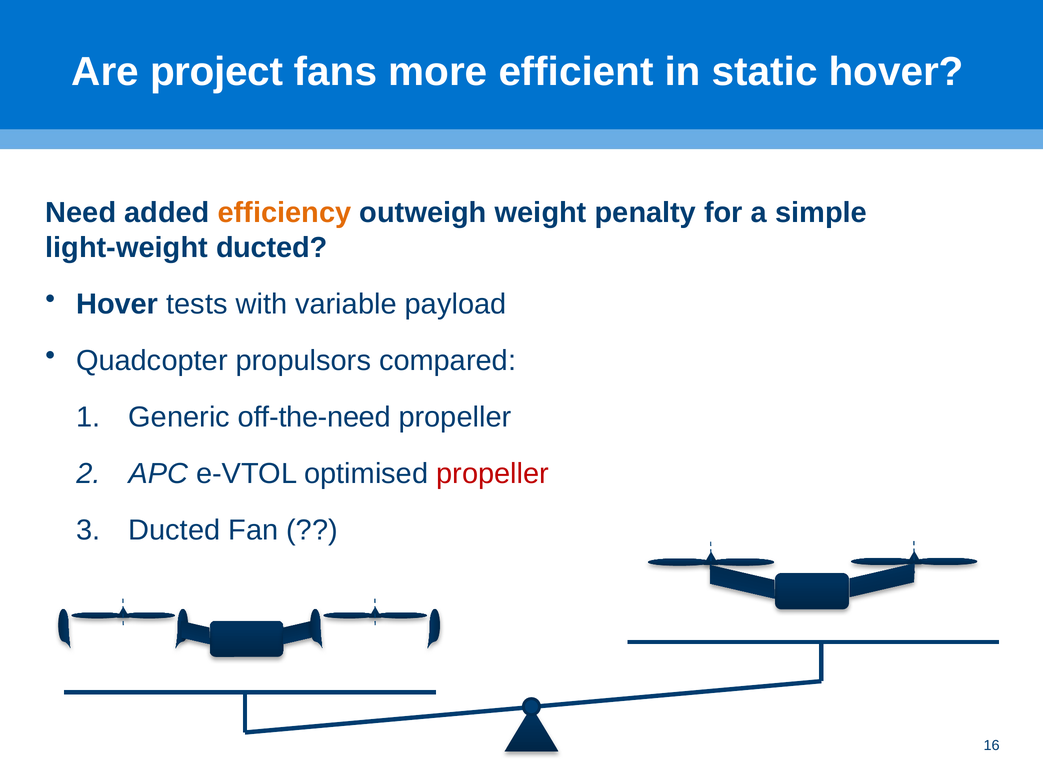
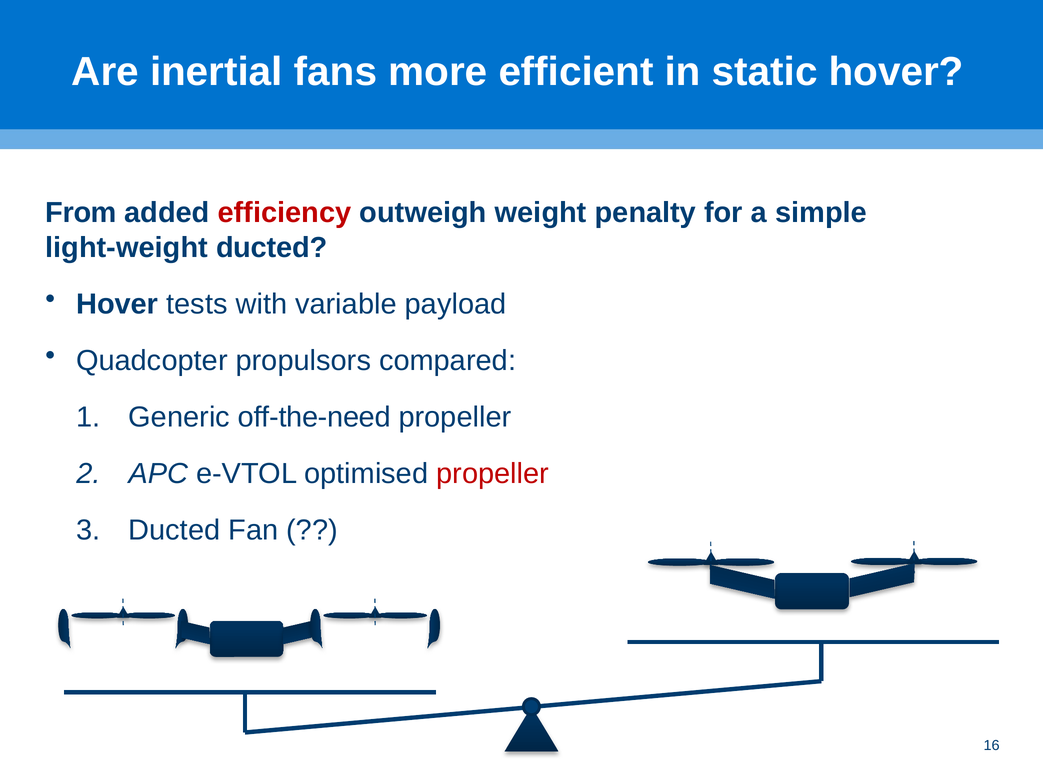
project: project -> inertial
Need: Need -> From
efficiency colour: orange -> red
